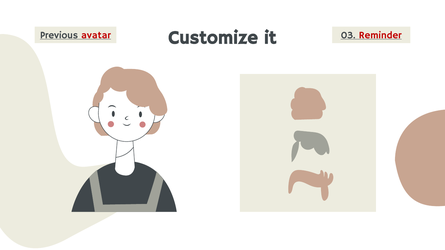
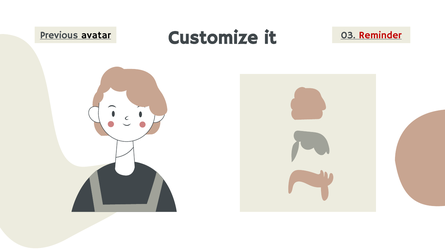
avatar colour: red -> black
